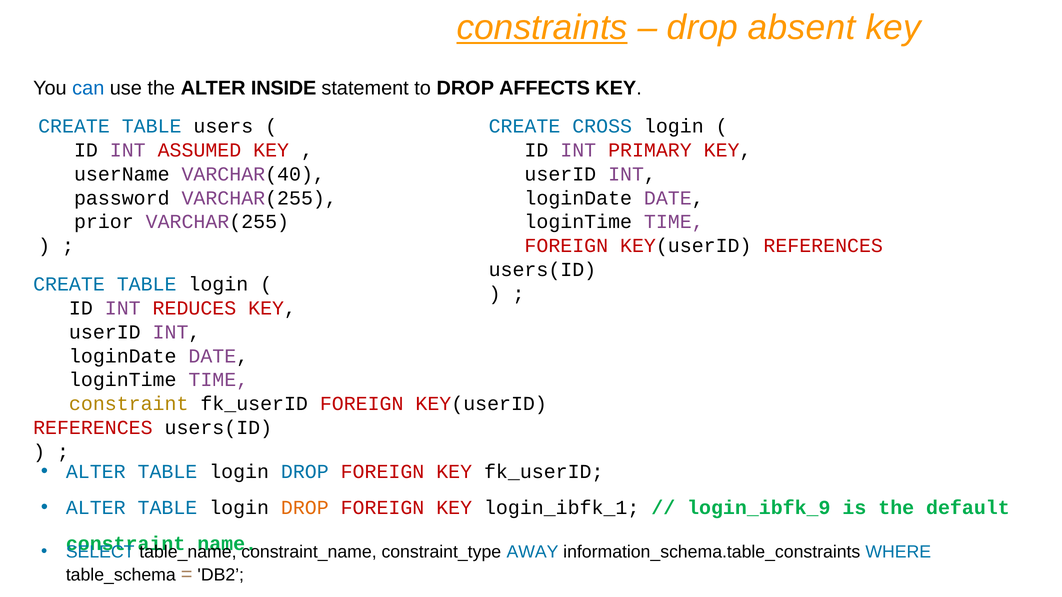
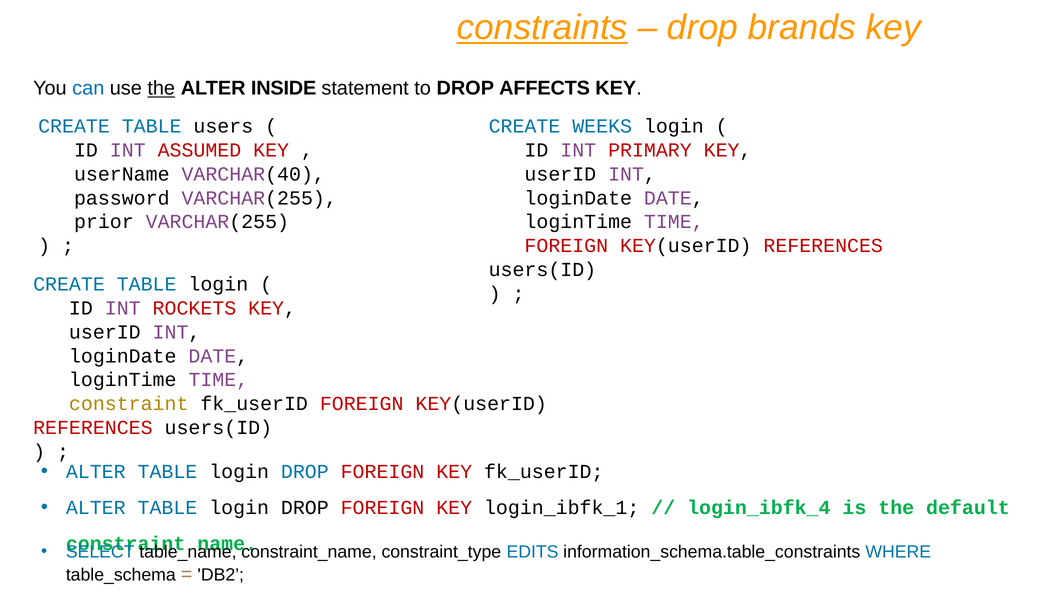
absent: absent -> brands
the at (161, 88) underline: none -> present
CROSS: CROSS -> WEEKS
REDUCES: REDUCES -> ROCKETS
DROP at (305, 508) colour: orange -> black
login_ibfk_9: login_ibfk_9 -> login_ibfk_4
AWAY: AWAY -> EDITS
